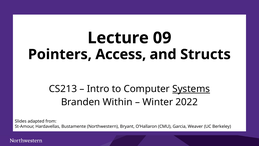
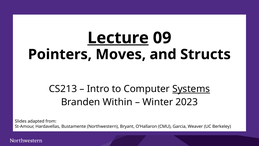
Lecture underline: none -> present
Access: Access -> Moves
2022: 2022 -> 2023
